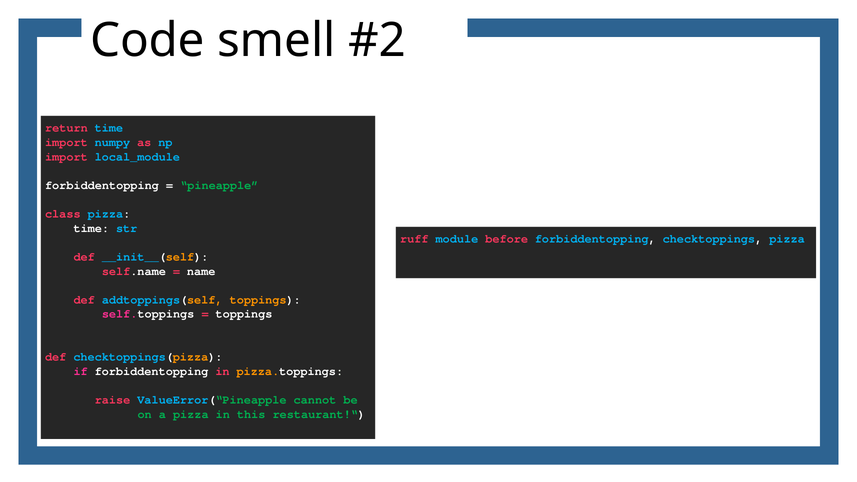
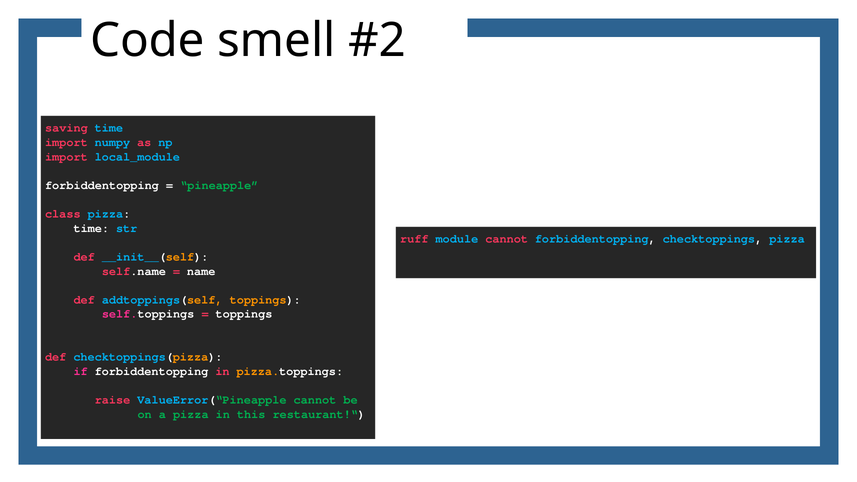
return: return -> saving
module before: before -> cannot
